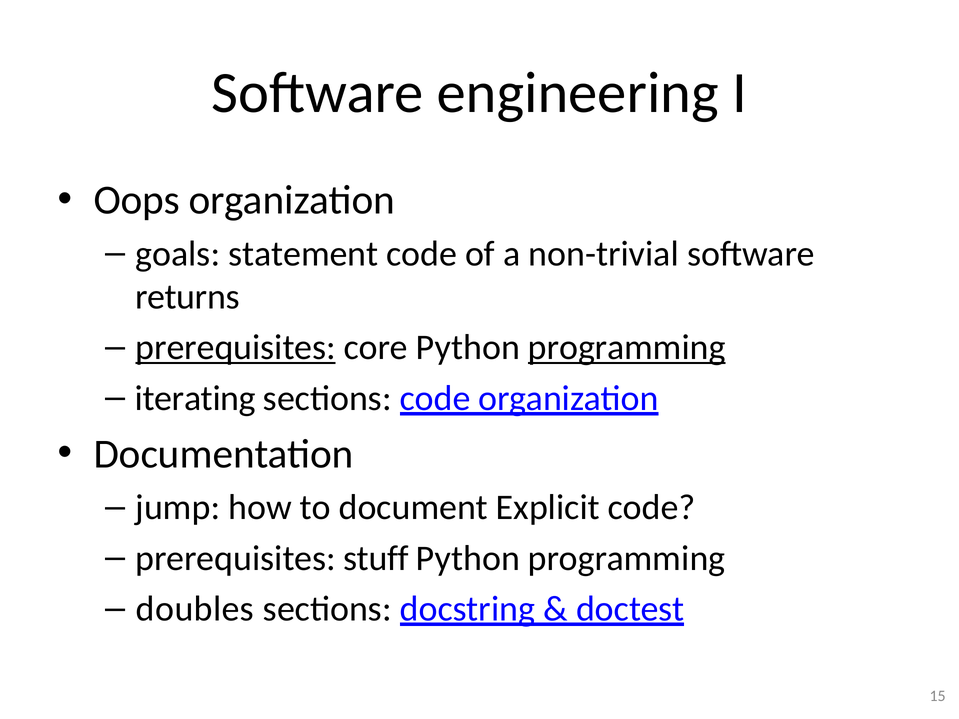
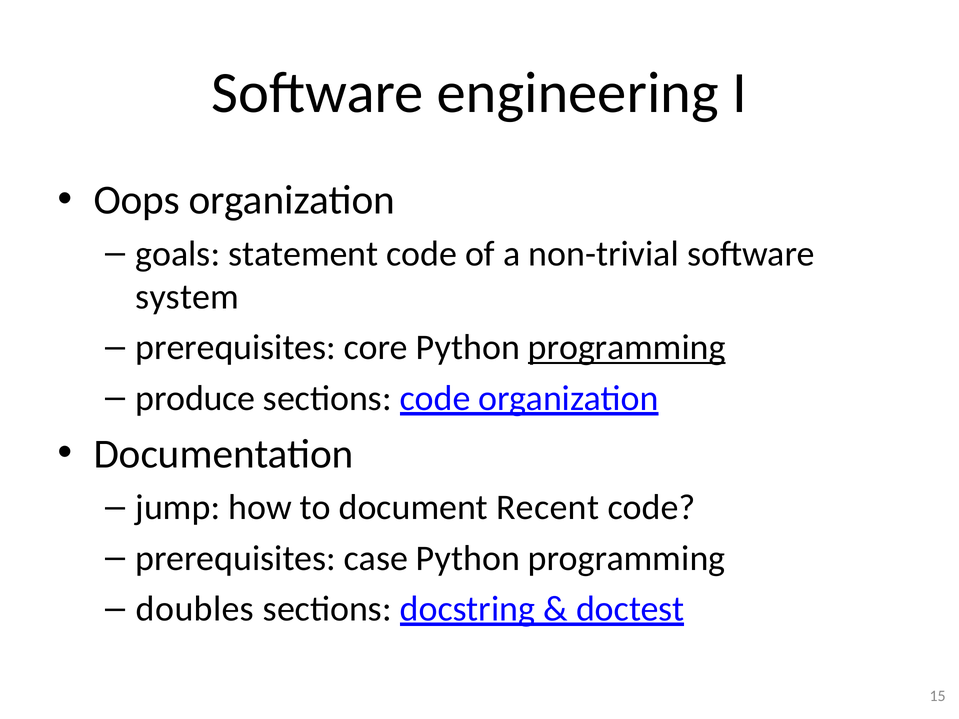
returns: returns -> system
prerequisites at (236, 348) underline: present -> none
iterating: iterating -> produce
Explicit: Explicit -> Recent
stuff: stuff -> case
